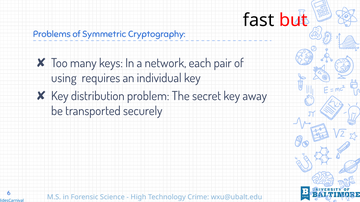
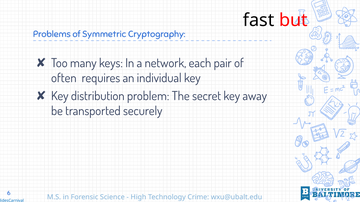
using: using -> often
